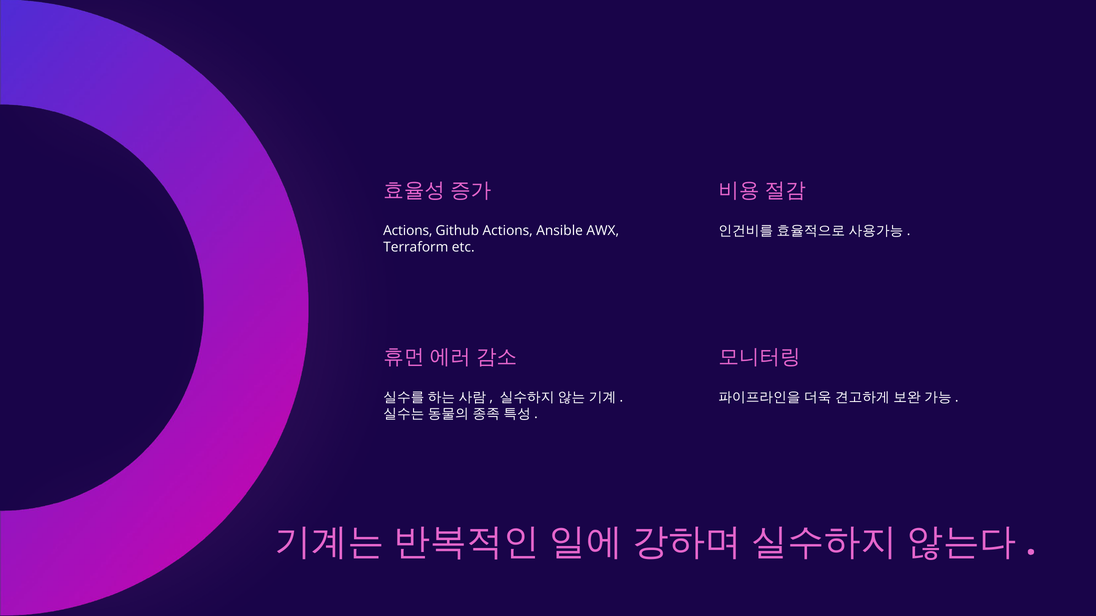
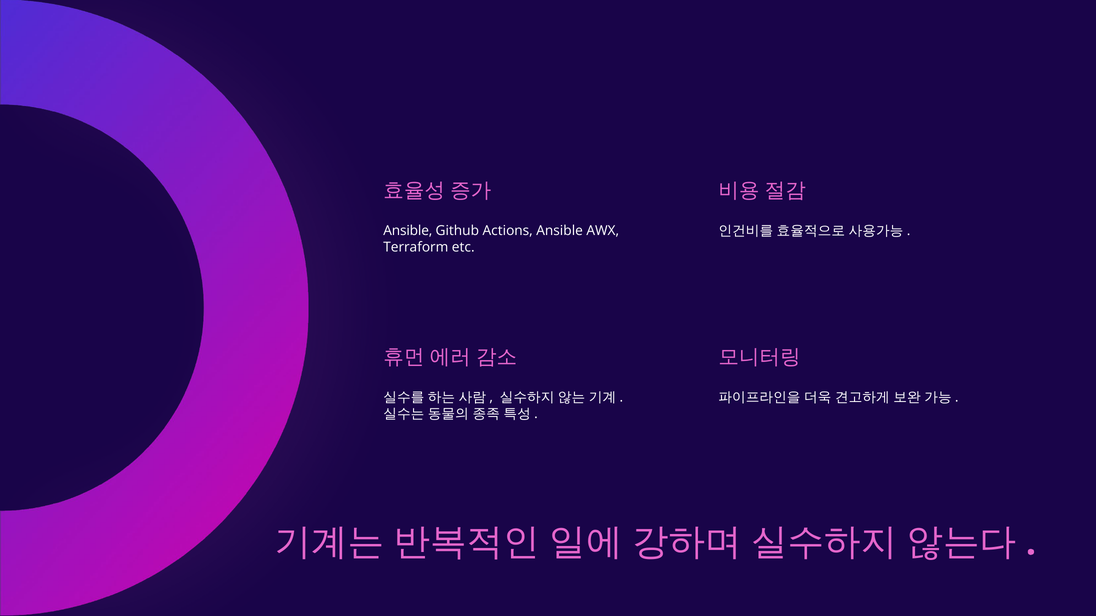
Actions at (408, 231): Actions -> Ansible
